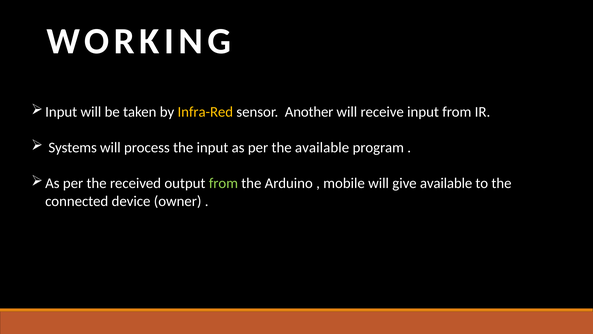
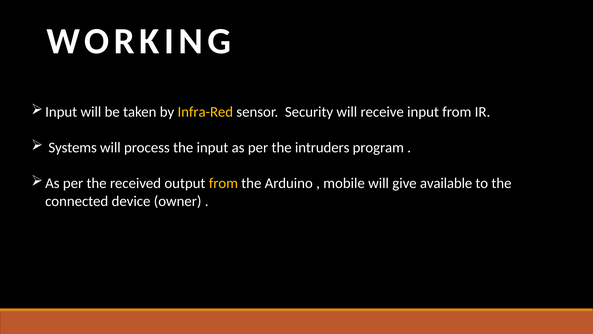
Another: Another -> Security
the available: available -> intruders
from at (223, 183) colour: light green -> yellow
